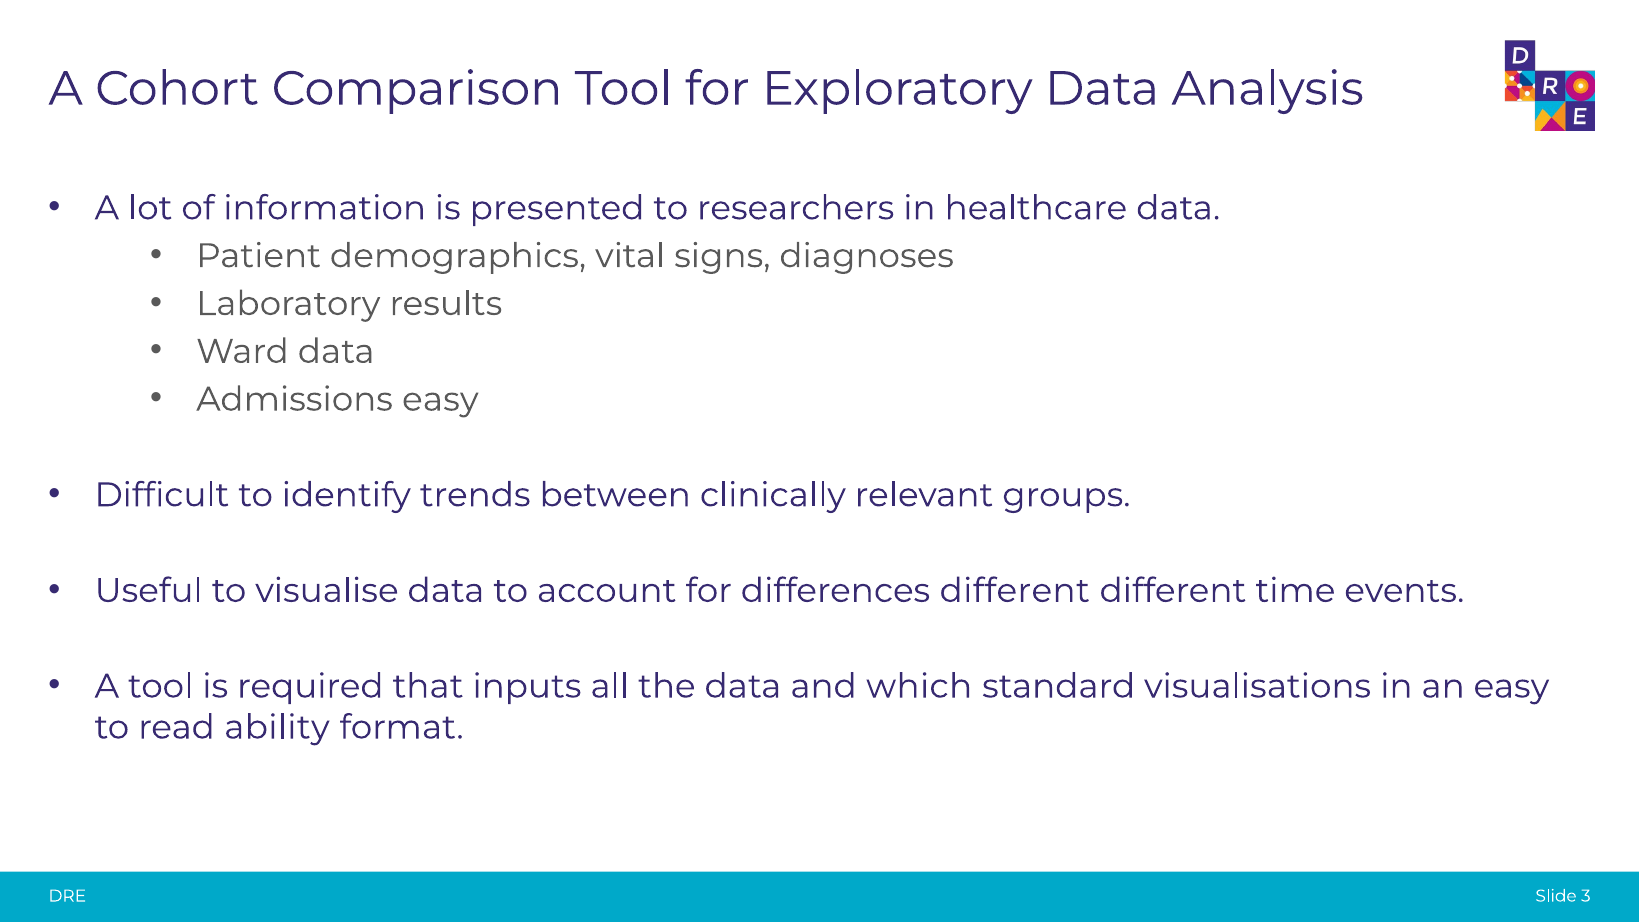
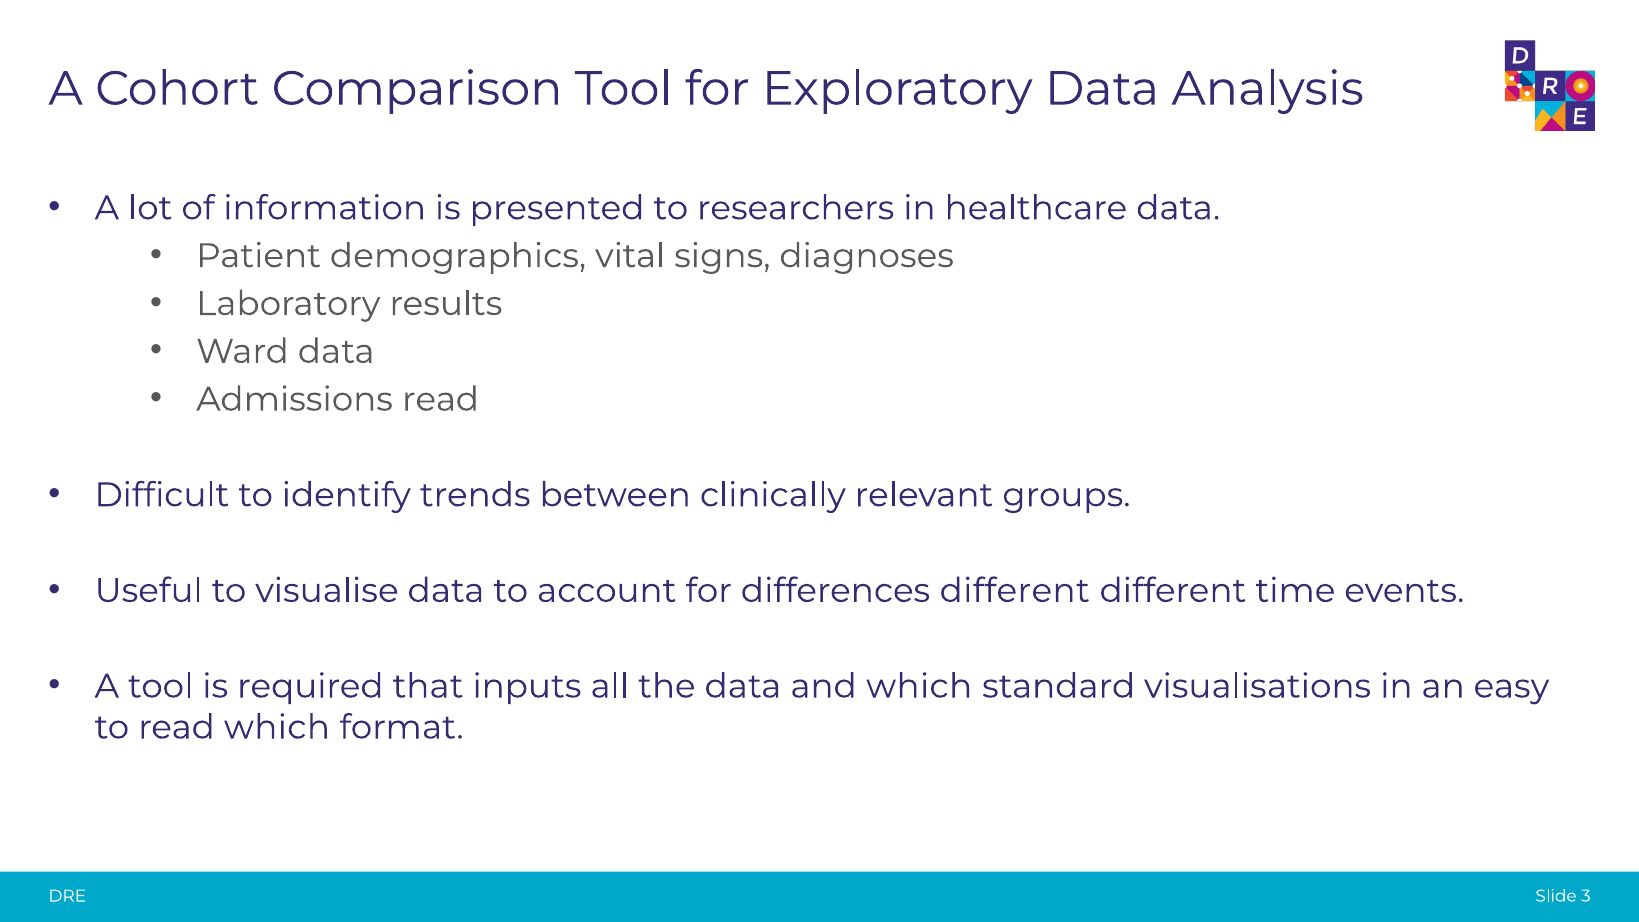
Admissions easy: easy -> read
read ability: ability -> which
